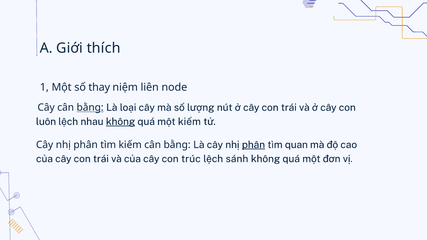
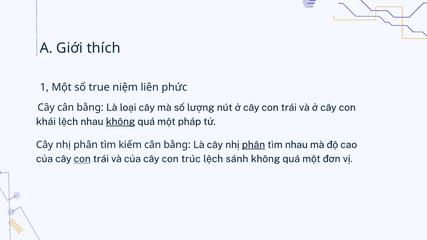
thay: thay -> true
node: node -> phức
bằng at (90, 108) underline: present -> none
luôn: luôn -> khái
một kiếm: kiếm -> pháp
tìm quan: quan -> nhau
con at (82, 159) underline: none -> present
